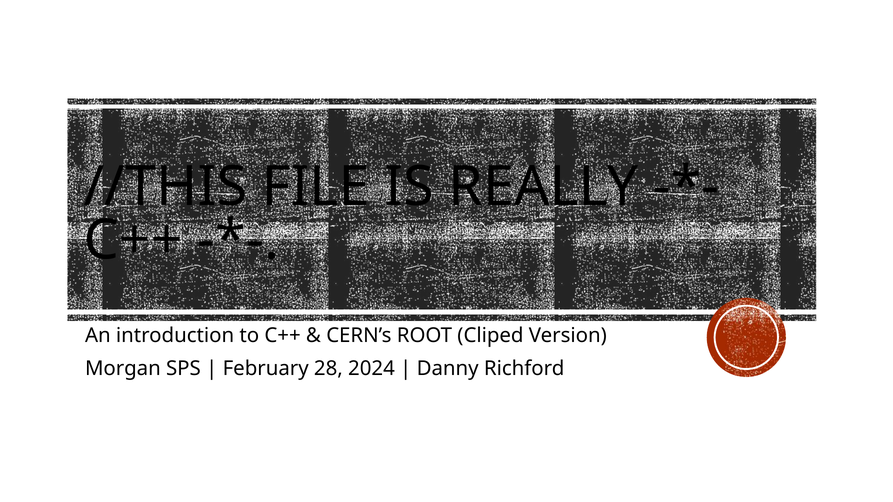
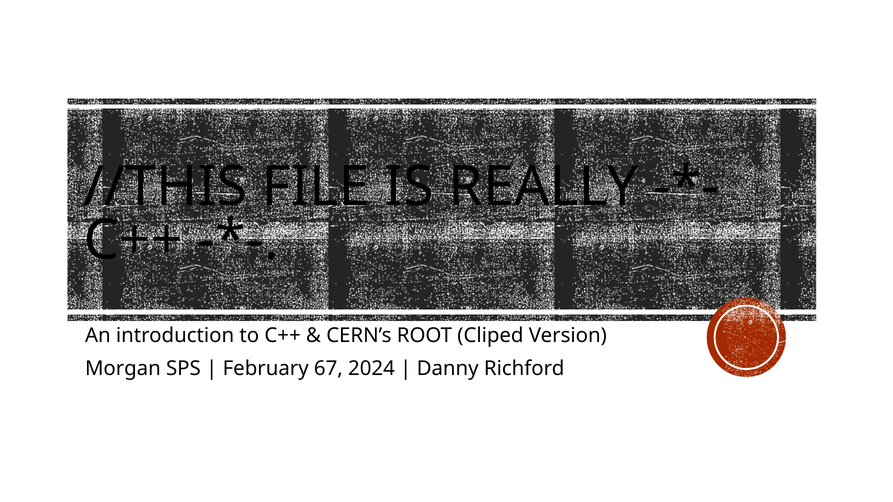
28: 28 -> 67
